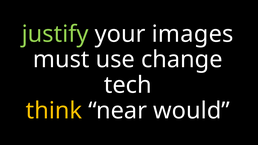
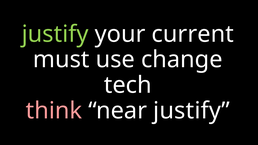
images: images -> current
think colour: yellow -> pink
near would: would -> justify
